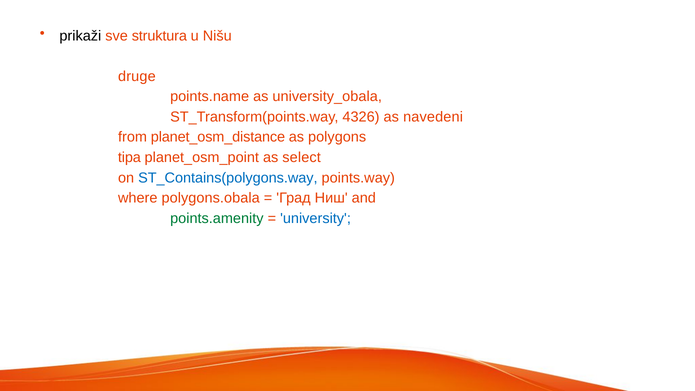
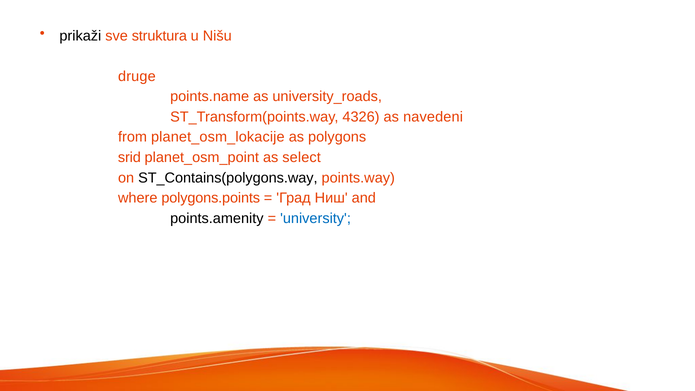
university_obala: university_obala -> university_roads
planet_osm_distance: planet_osm_distance -> planet_osm_lokacije
tipa: tipa -> srid
ST_Contains(polygons.way colour: blue -> black
polygons.obala: polygons.obala -> polygons.points
points.amenity colour: green -> black
